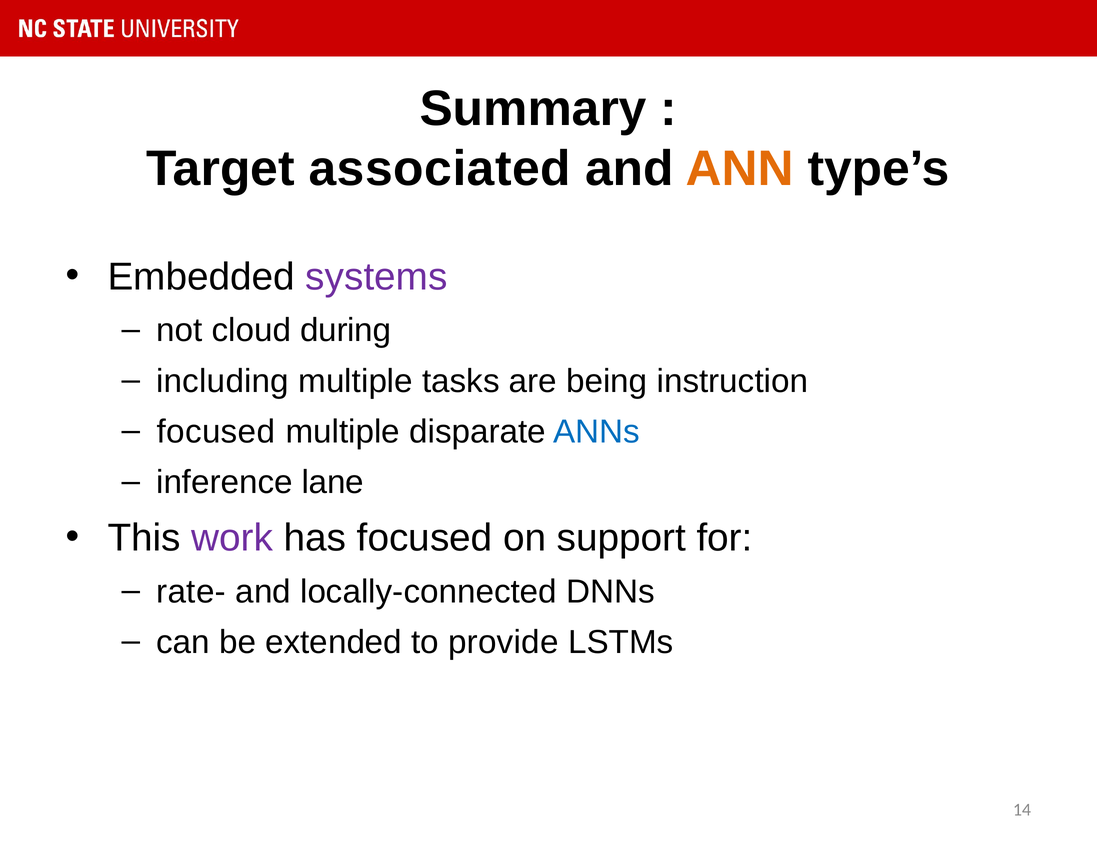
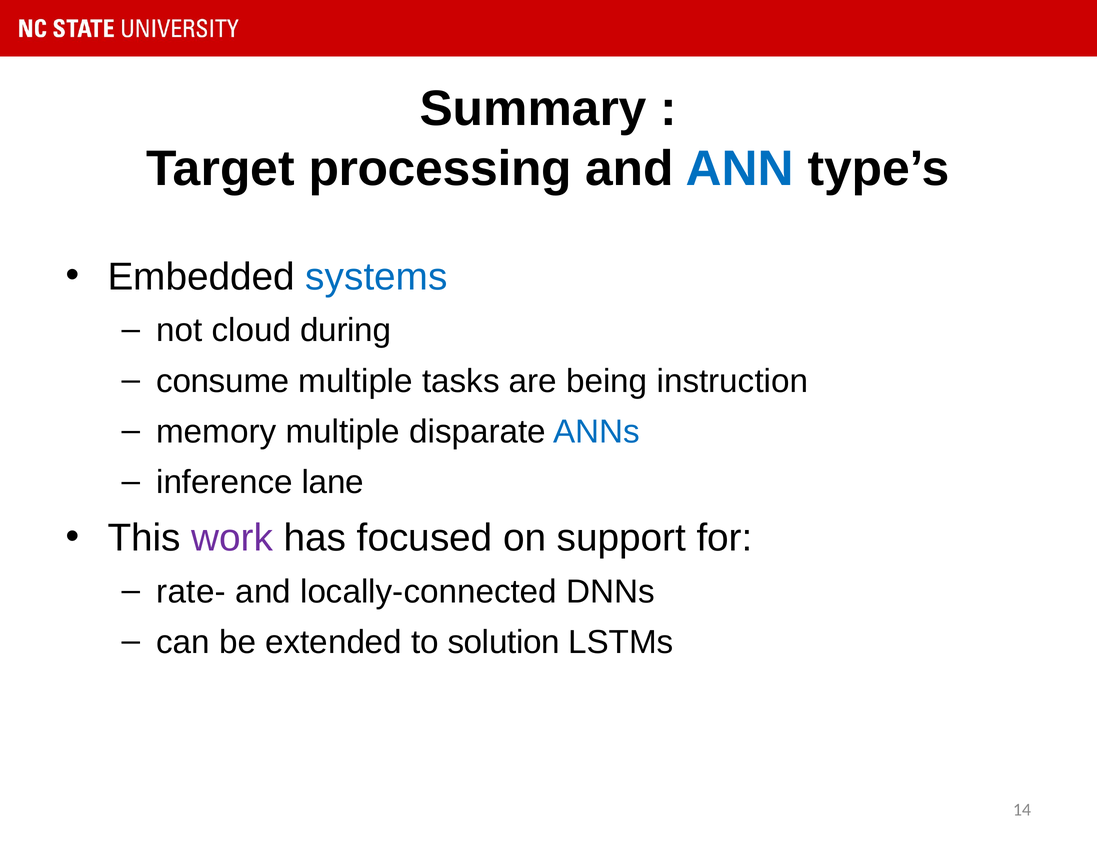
associated: associated -> processing
ANN colour: orange -> blue
systems colour: purple -> blue
including: including -> consume
focused at (216, 432): focused -> memory
provide: provide -> solution
